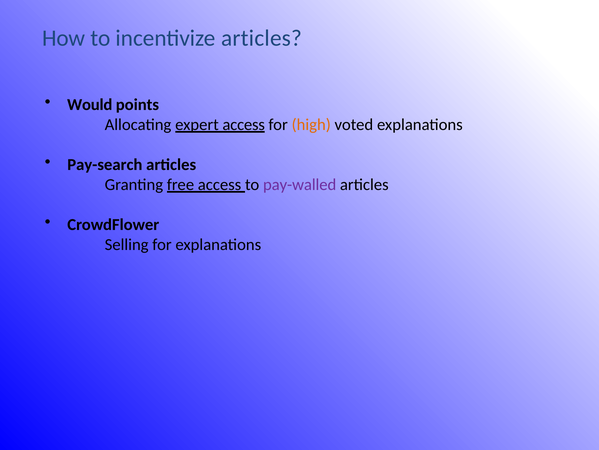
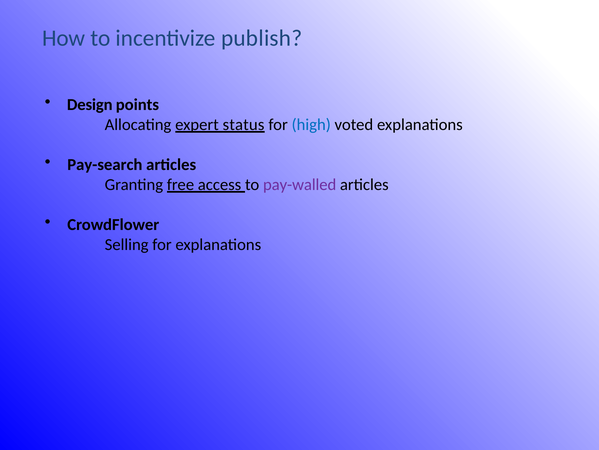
incentivize articles: articles -> publish
Would: Would -> Design
expert access: access -> status
high colour: orange -> blue
